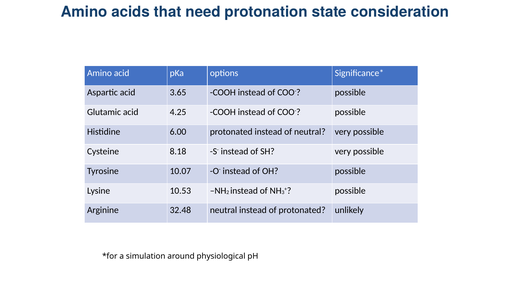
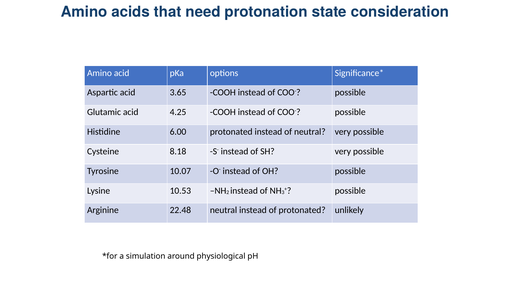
32.48: 32.48 -> 22.48
